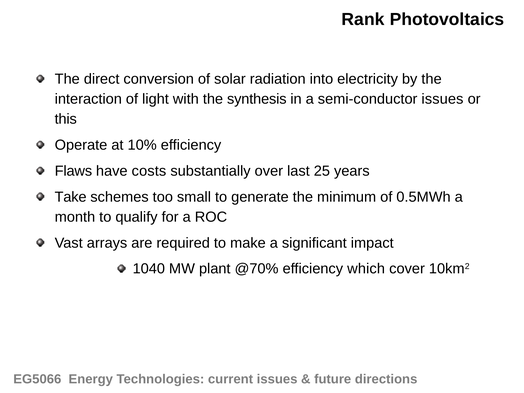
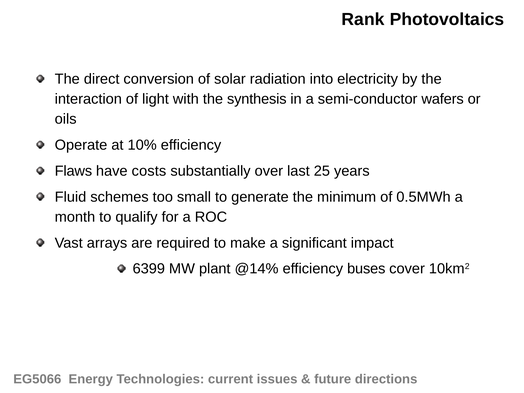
semi-conductor issues: issues -> wafers
this: this -> oils
Take: Take -> Fluid
1040: 1040 -> 6399
@70%: @70% -> @14%
which: which -> buses
